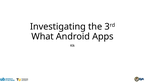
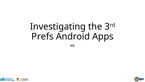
What: What -> Prefs
